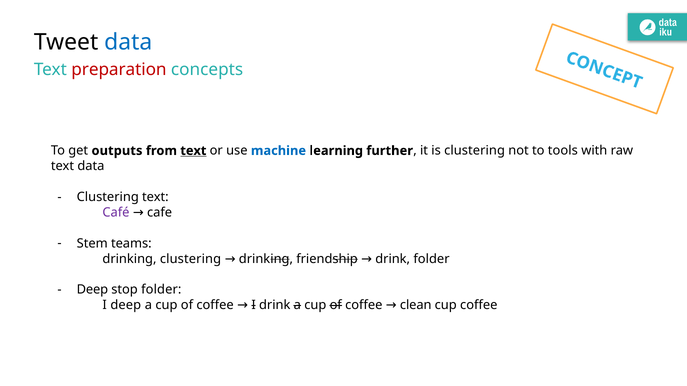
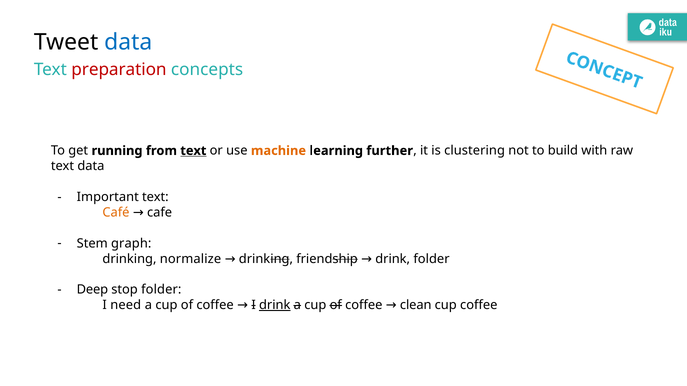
outputs: outputs -> running
machine colour: blue -> orange
tools: tools -> build
Clustering at (108, 197): Clustering -> Important
Café colour: purple -> orange
teams: teams -> graph
drinking clustering: clustering -> normalize
I deep: deep -> need
drink at (275, 305) underline: none -> present
